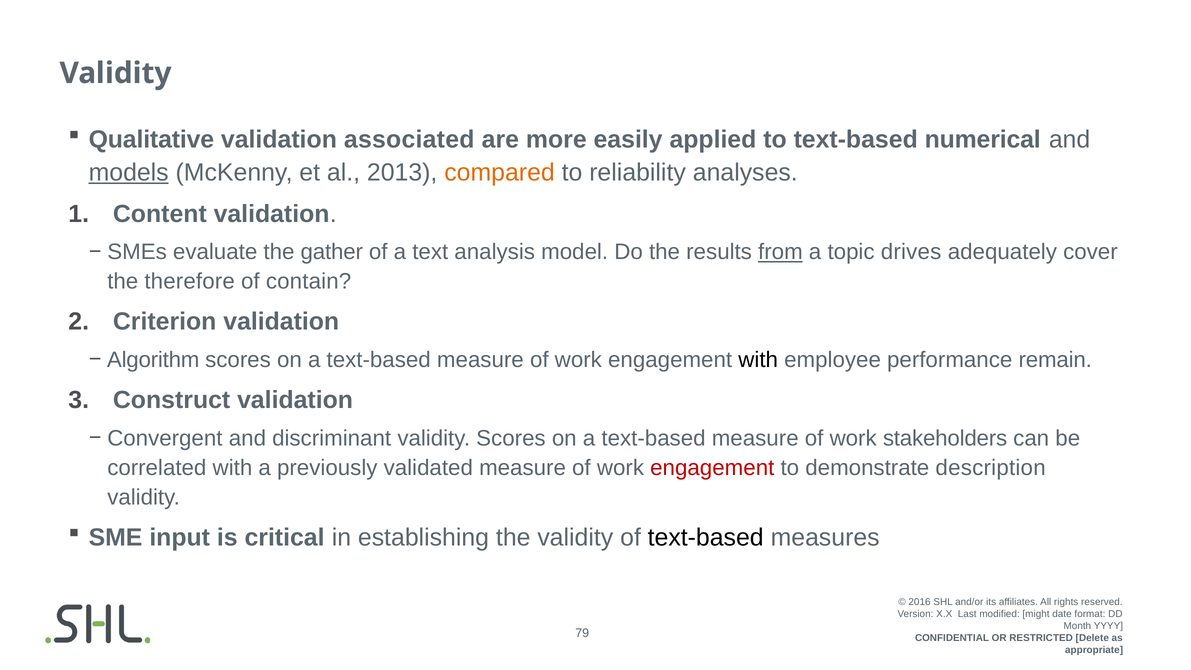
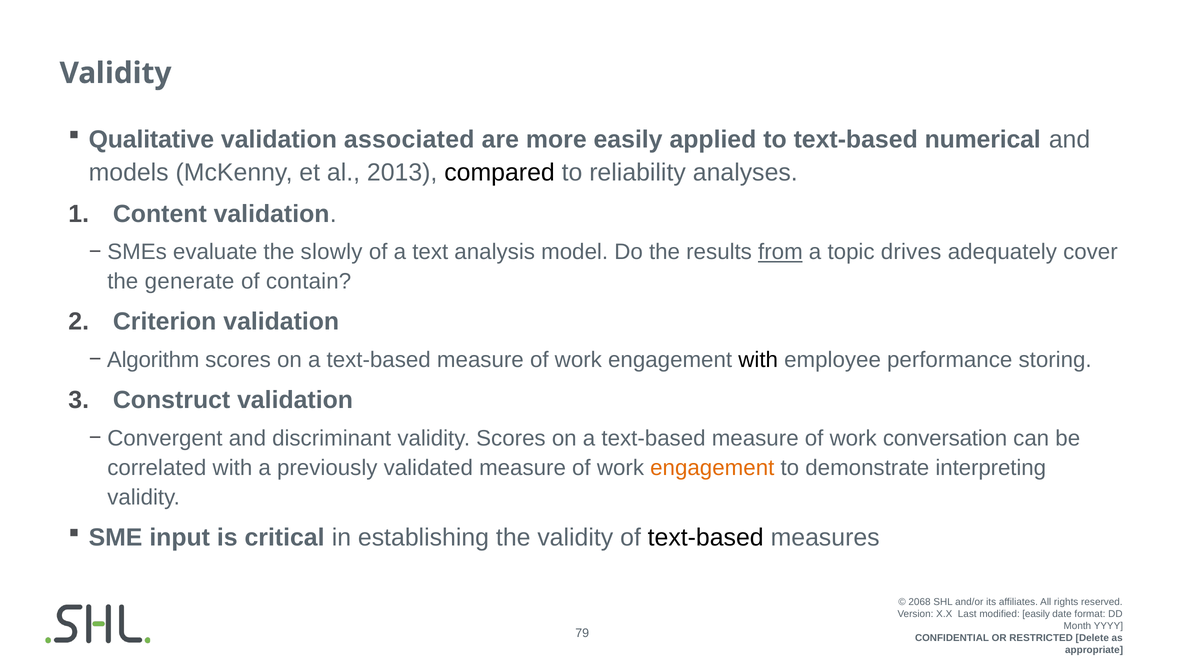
models underline: present -> none
compared colour: orange -> black
gather: gather -> slowly
therefore: therefore -> generate
remain: remain -> storing
stakeholders: stakeholders -> conversation
engagement at (712, 468) colour: red -> orange
description: description -> interpreting
2016: 2016 -> 2068
modified might: might -> easily
